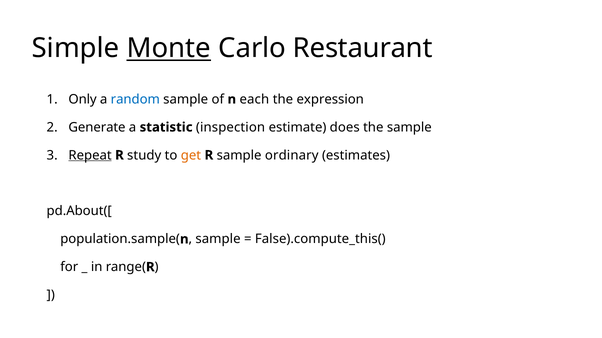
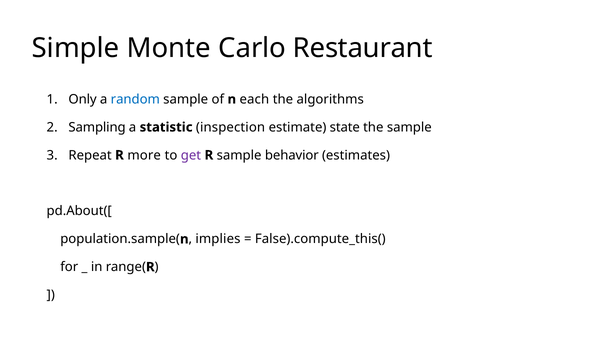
Monte underline: present -> none
expression: expression -> algorithms
Generate: Generate -> Sampling
does: does -> state
Repeat underline: present -> none
study: study -> more
get colour: orange -> purple
ordinary: ordinary -> behavior
sample at (218, 239): sample -> implies
